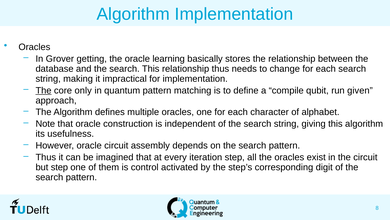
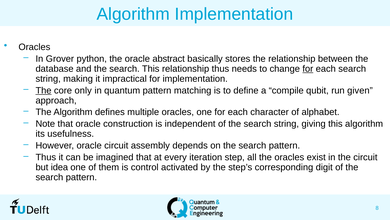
getting: getting -> python
learning: learning -> abstract
for at (308, 69) underline: none -> present
but step: step -> idea
